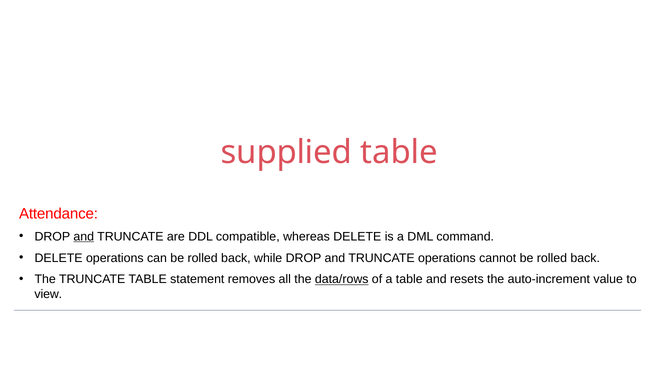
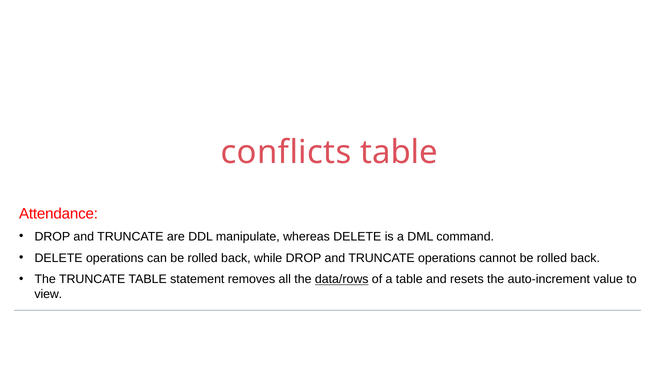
supplied: supplied -> conflicts
and at (84, 236) underline: present -> none
compatible: compatible -> manipulate
